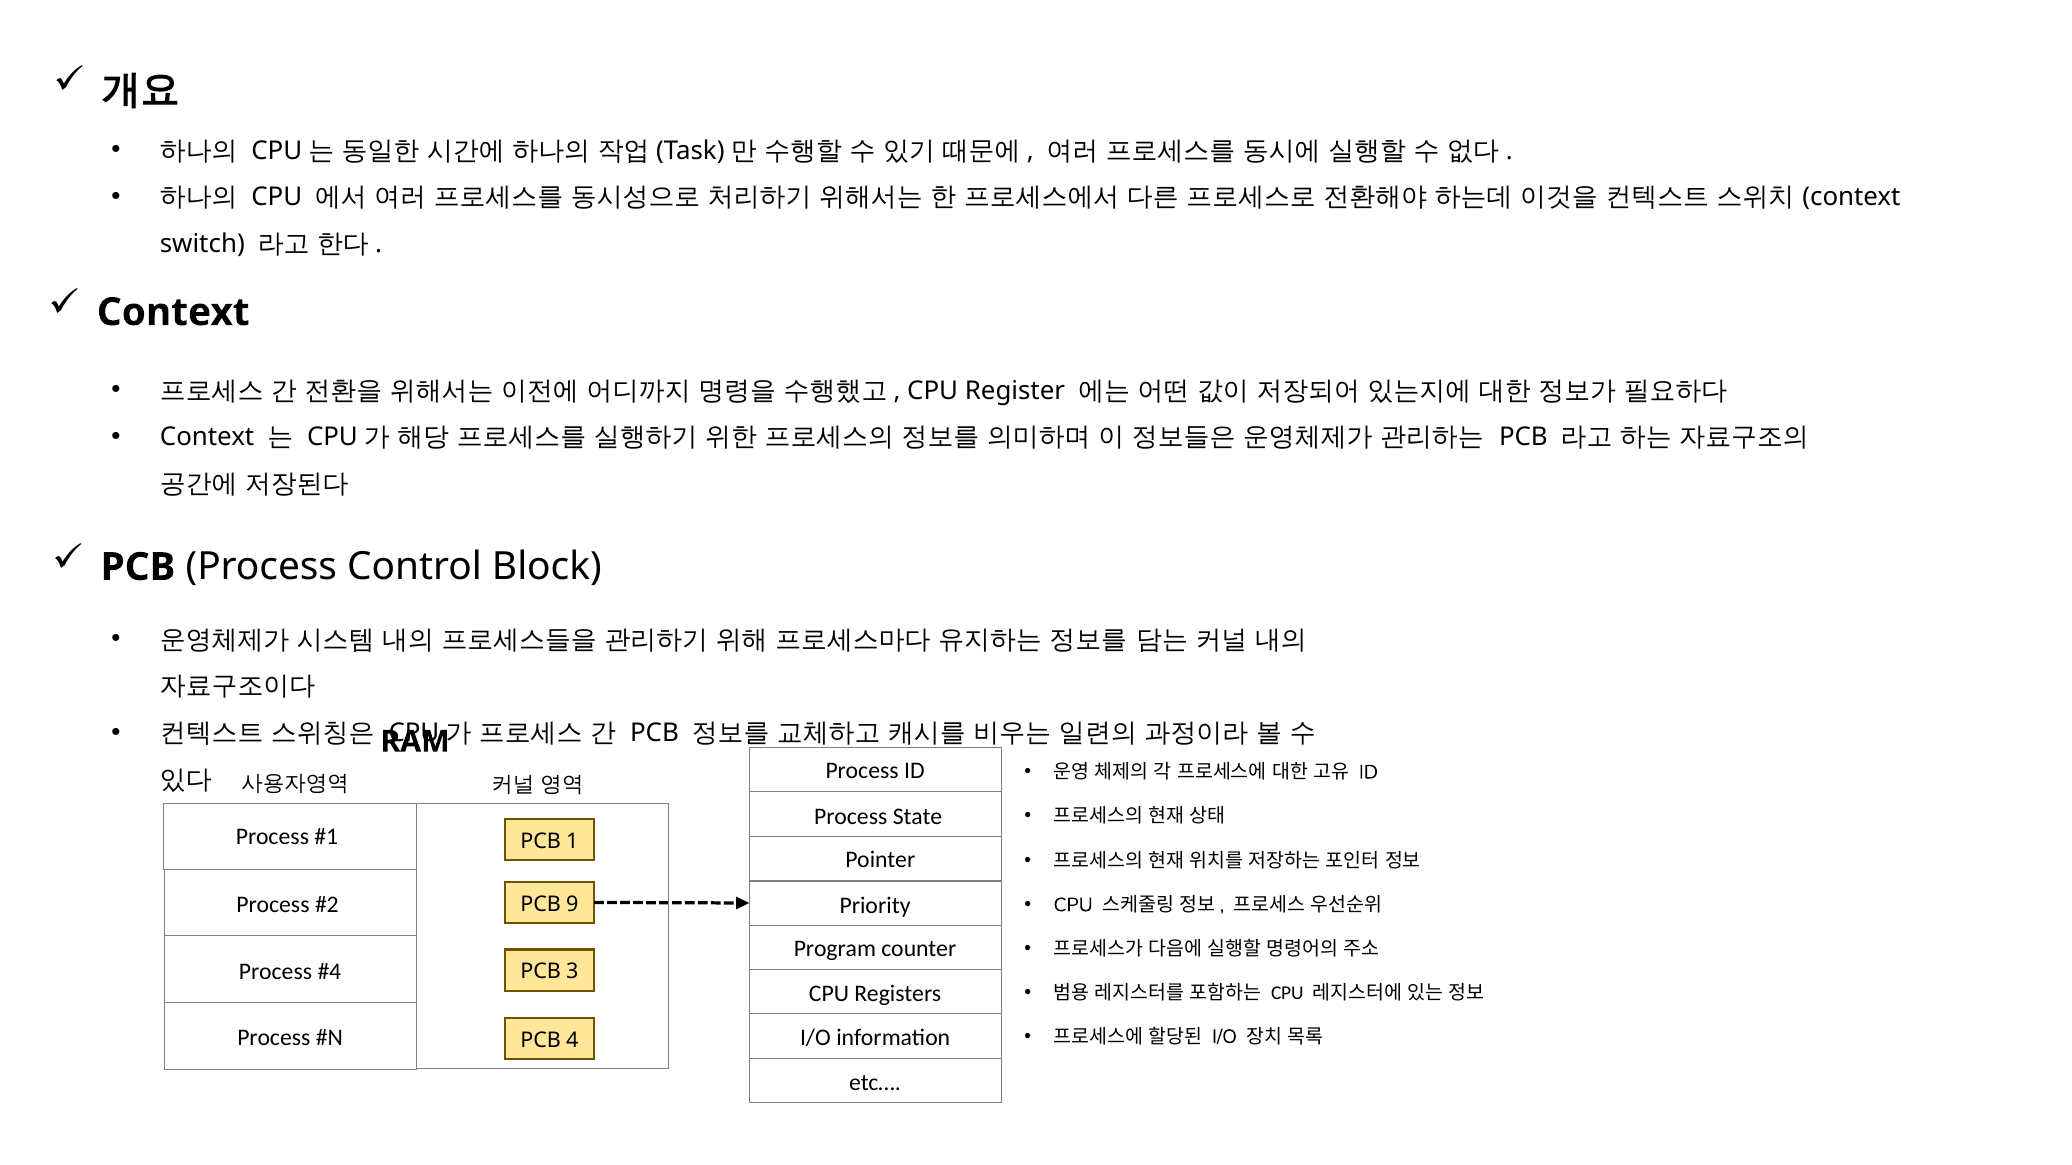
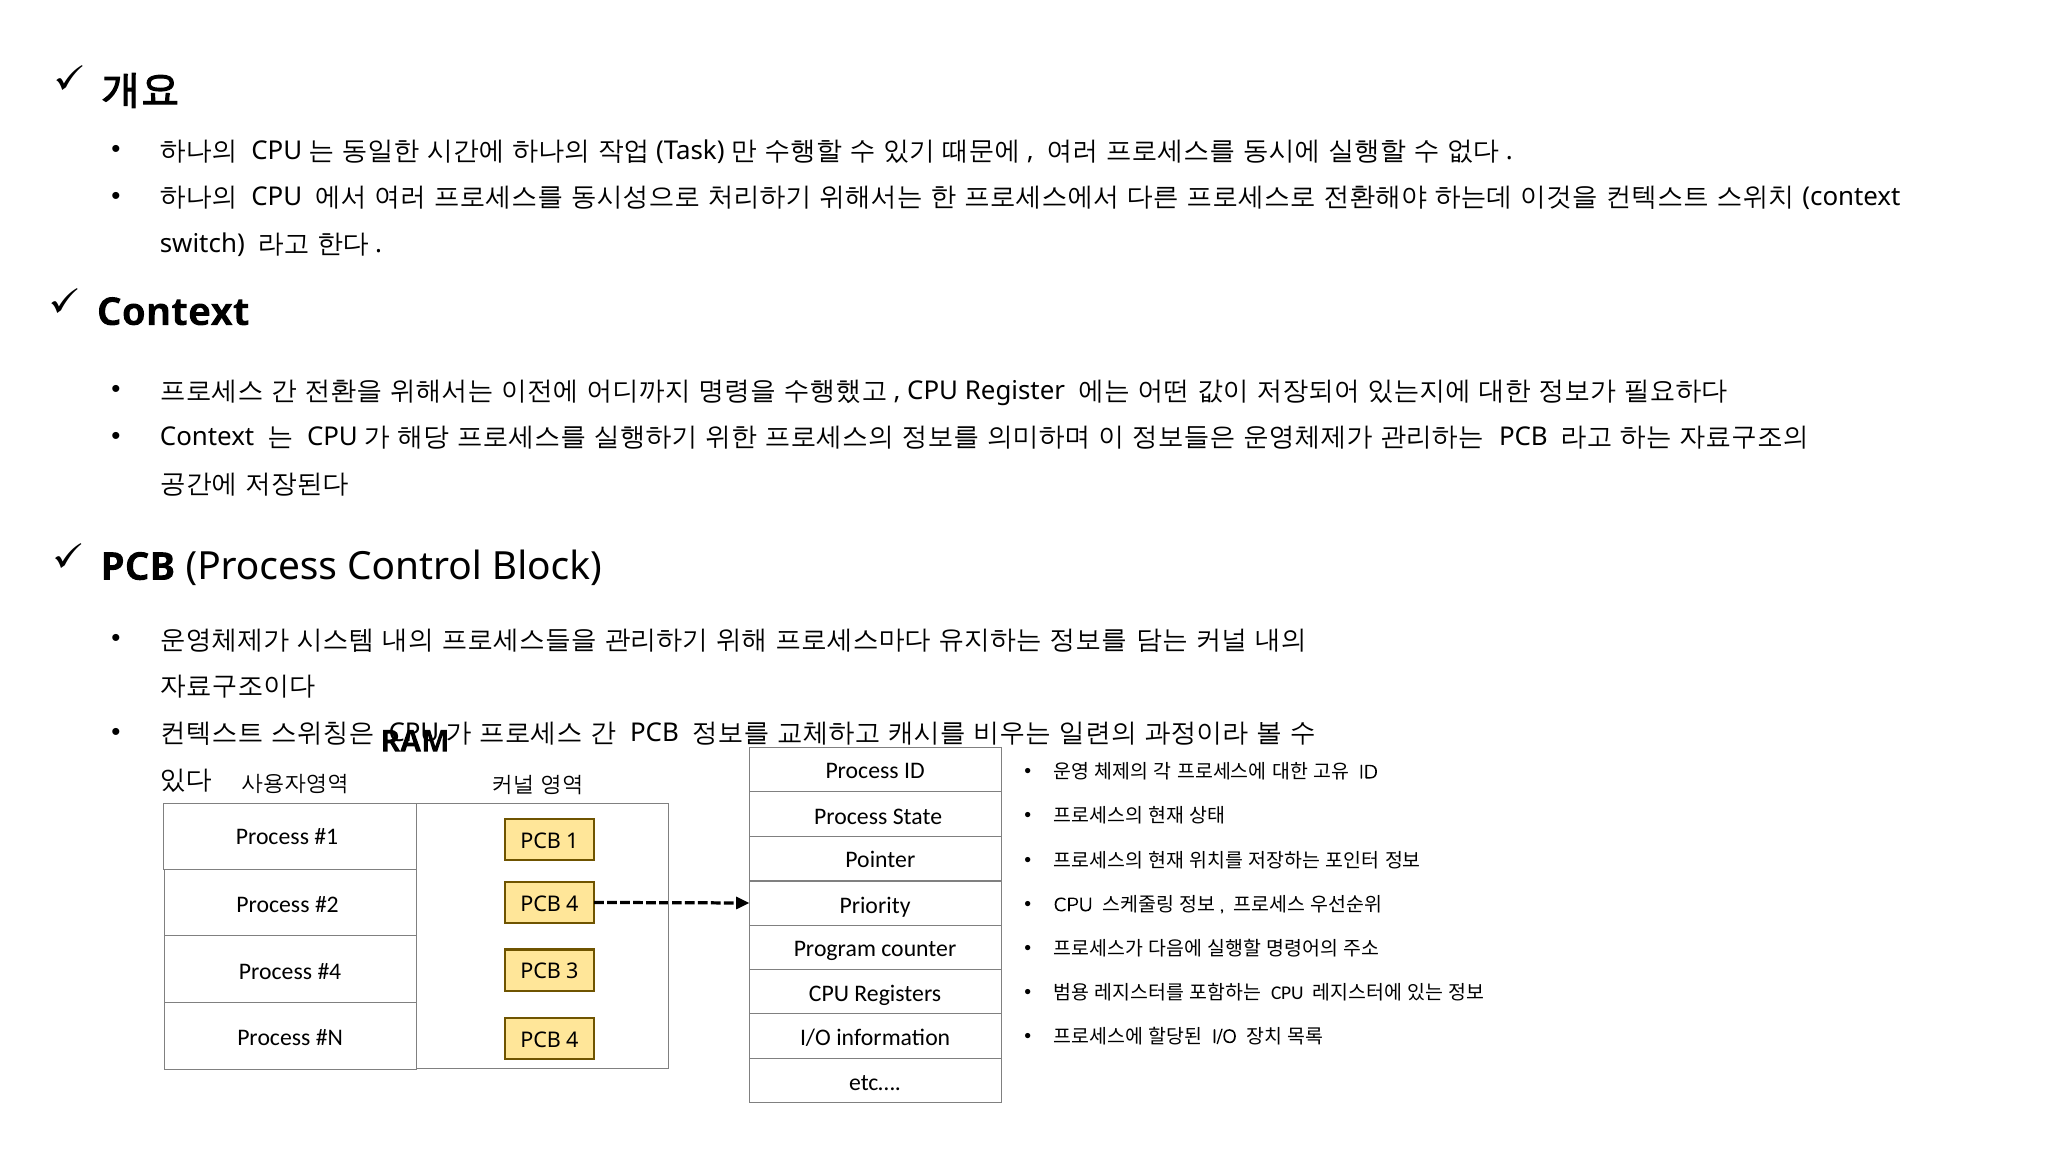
9 at (572, 904): 9 -> 4
